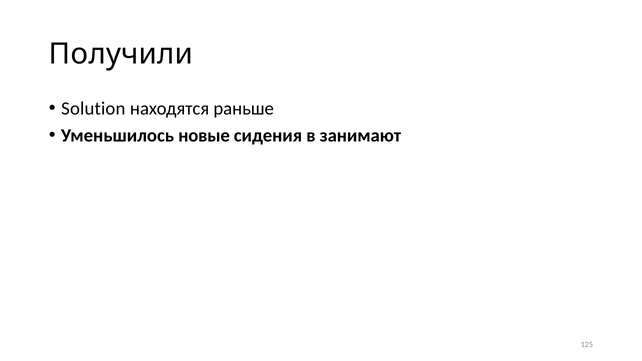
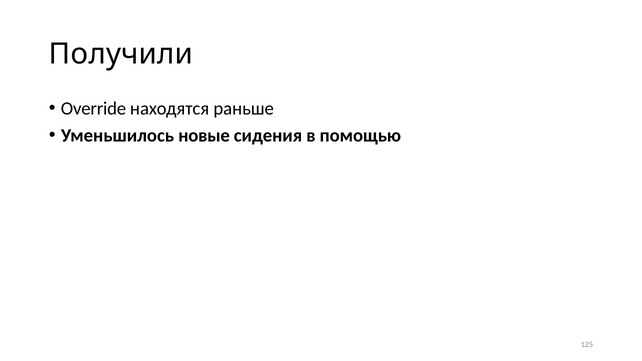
Solution: Solution -> Override
занимают: занимают -> помощью
